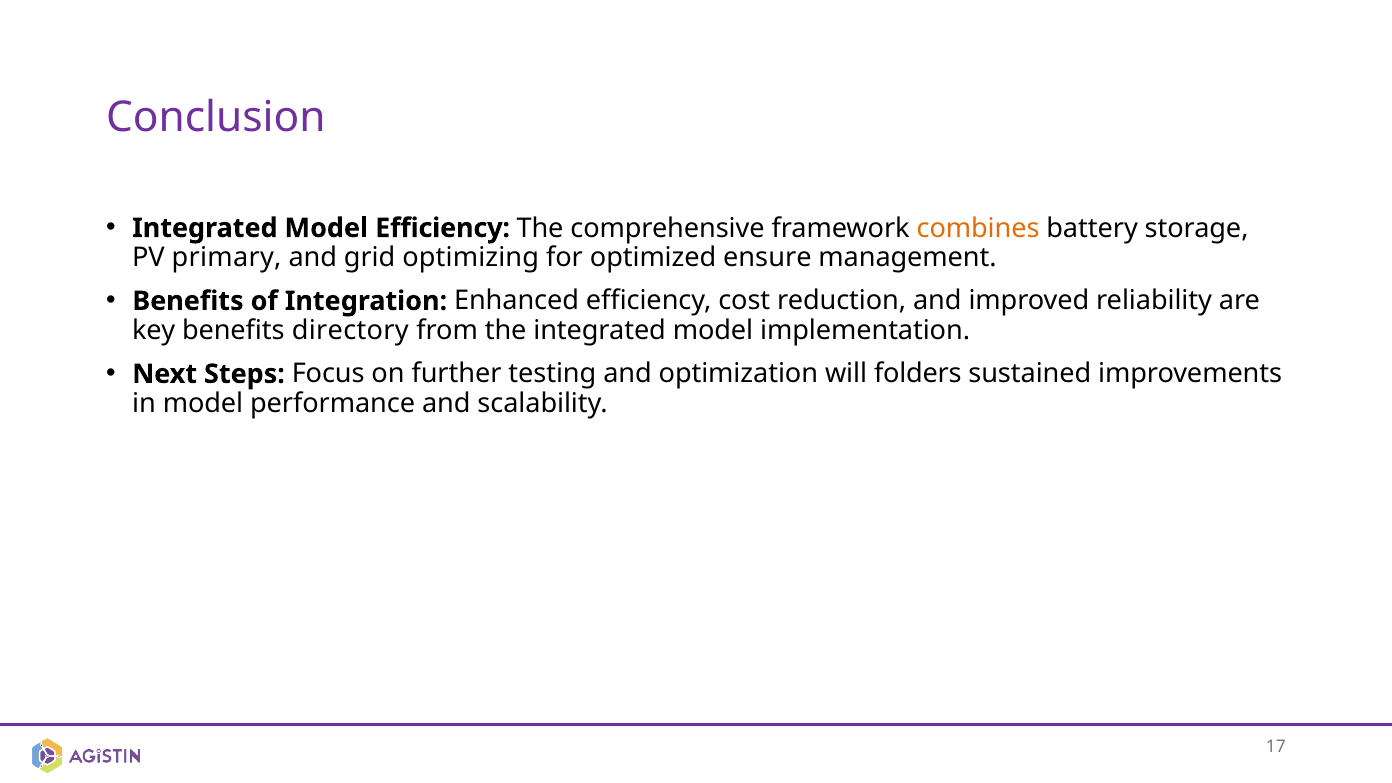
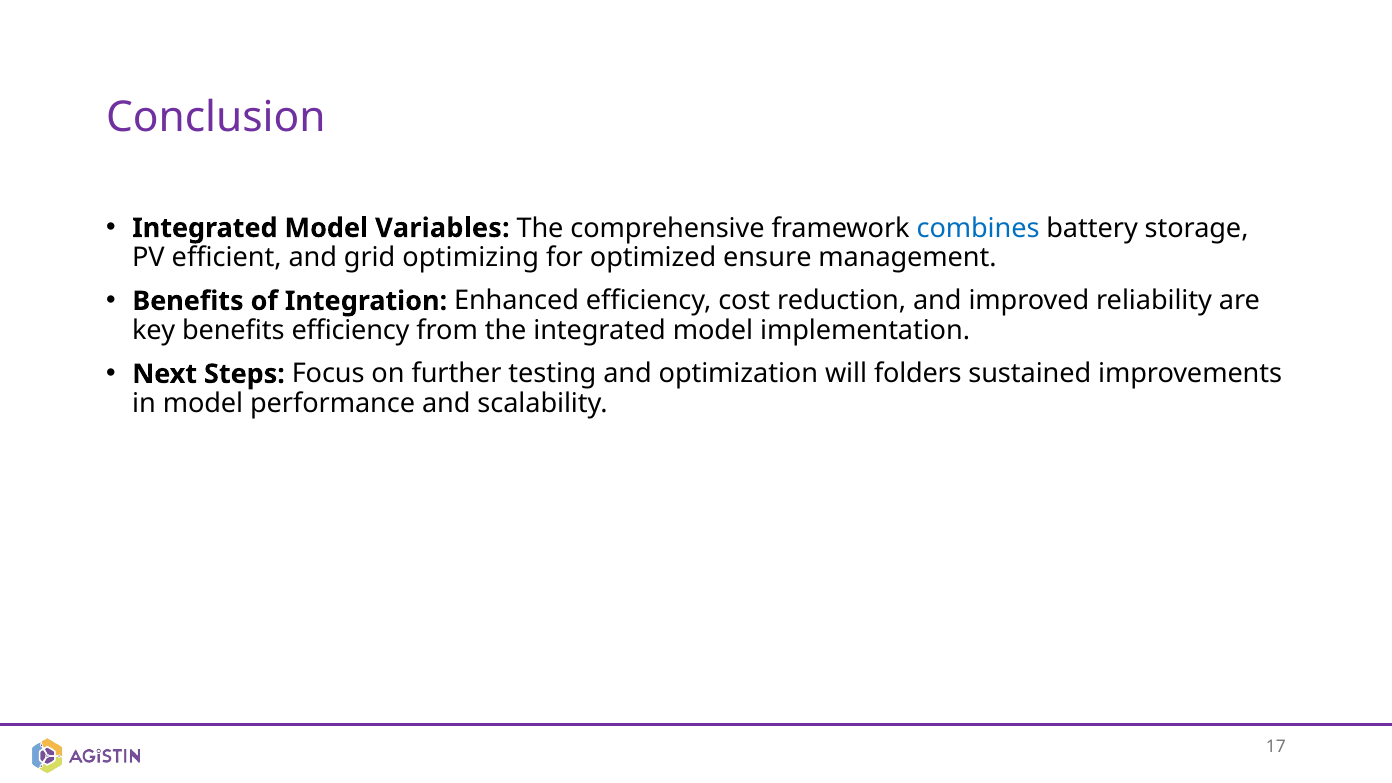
Model Efficiency: Efficiency -> Variables
combines colour: orange -> blue
primary: primary -> efficient
benefits directory: directory -> efficiency
